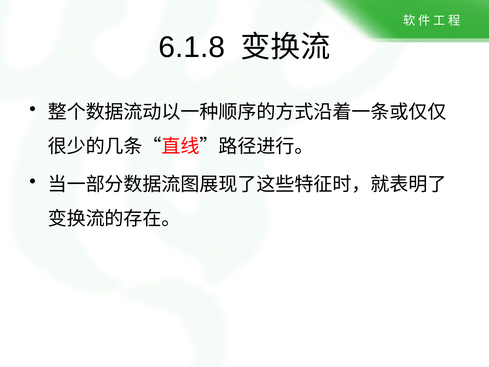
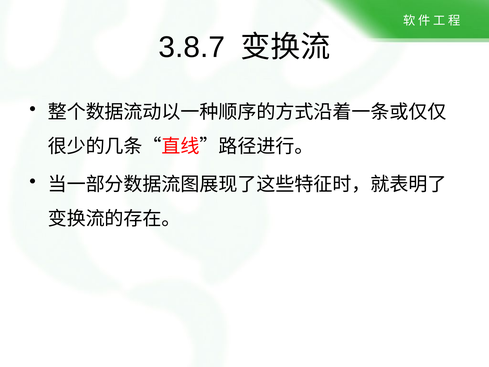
6.1.8: 6.1.8 -> 3.8.7
